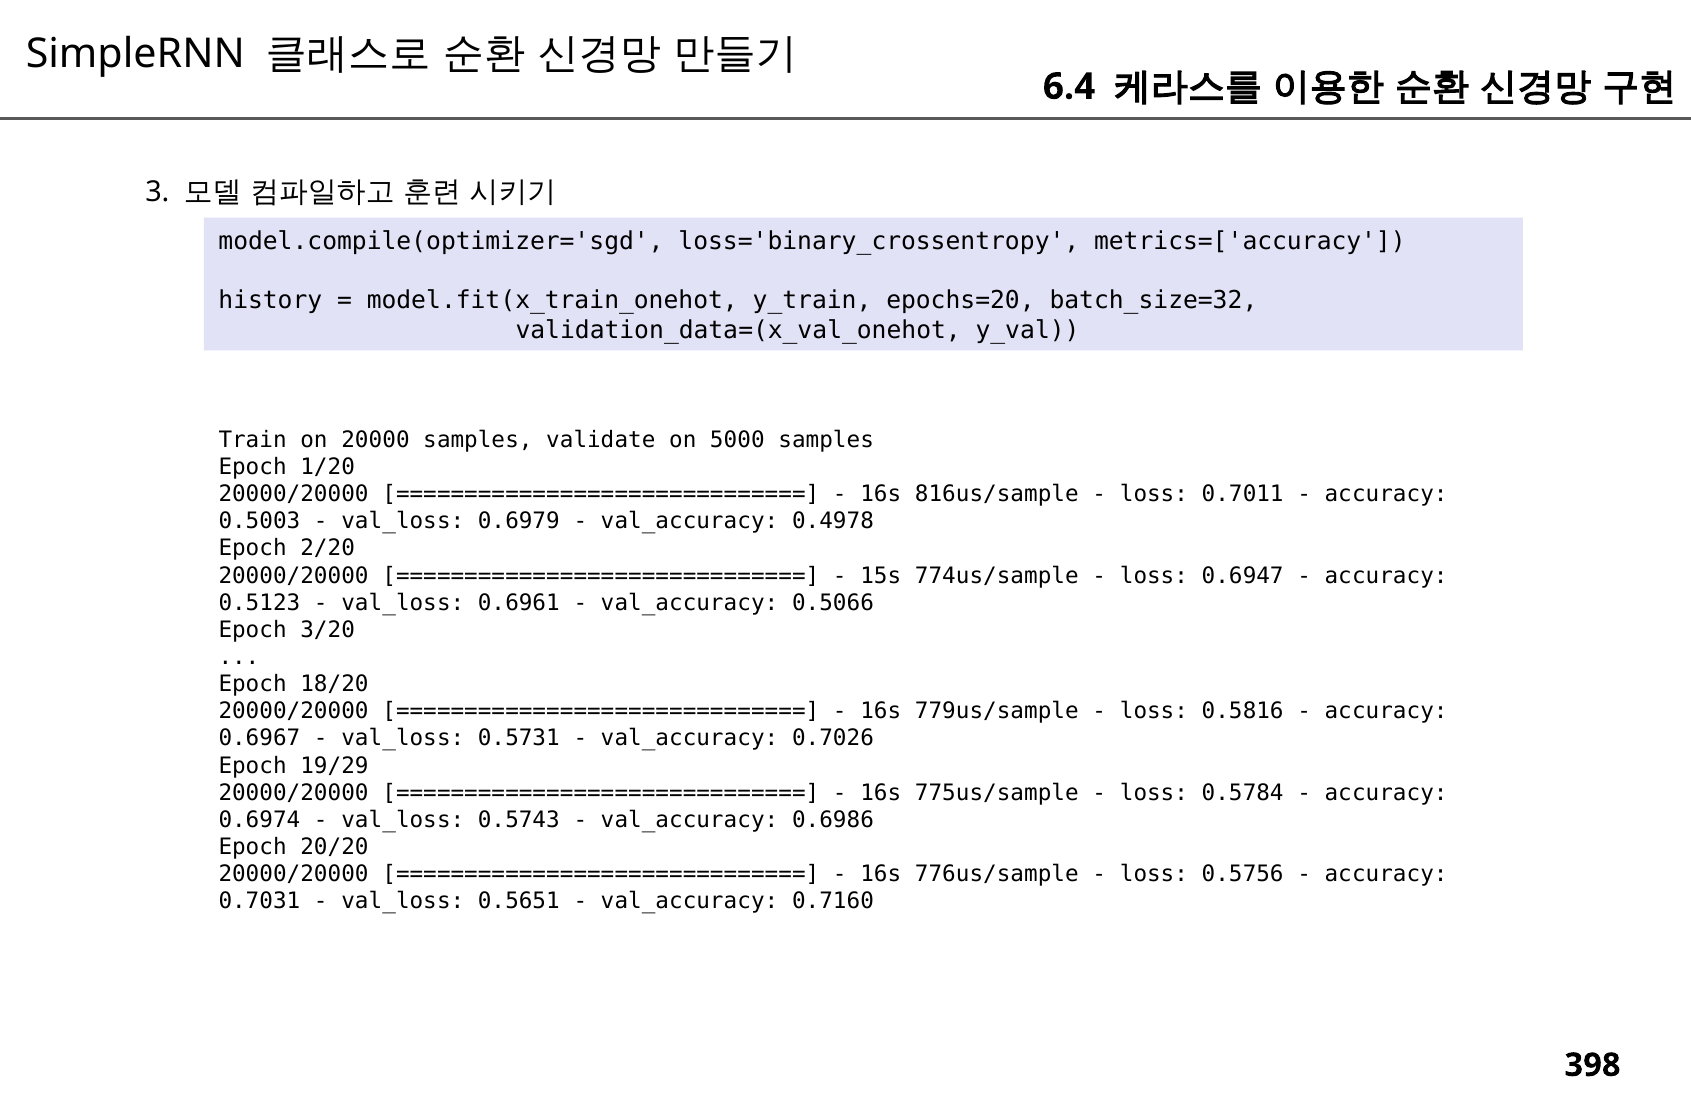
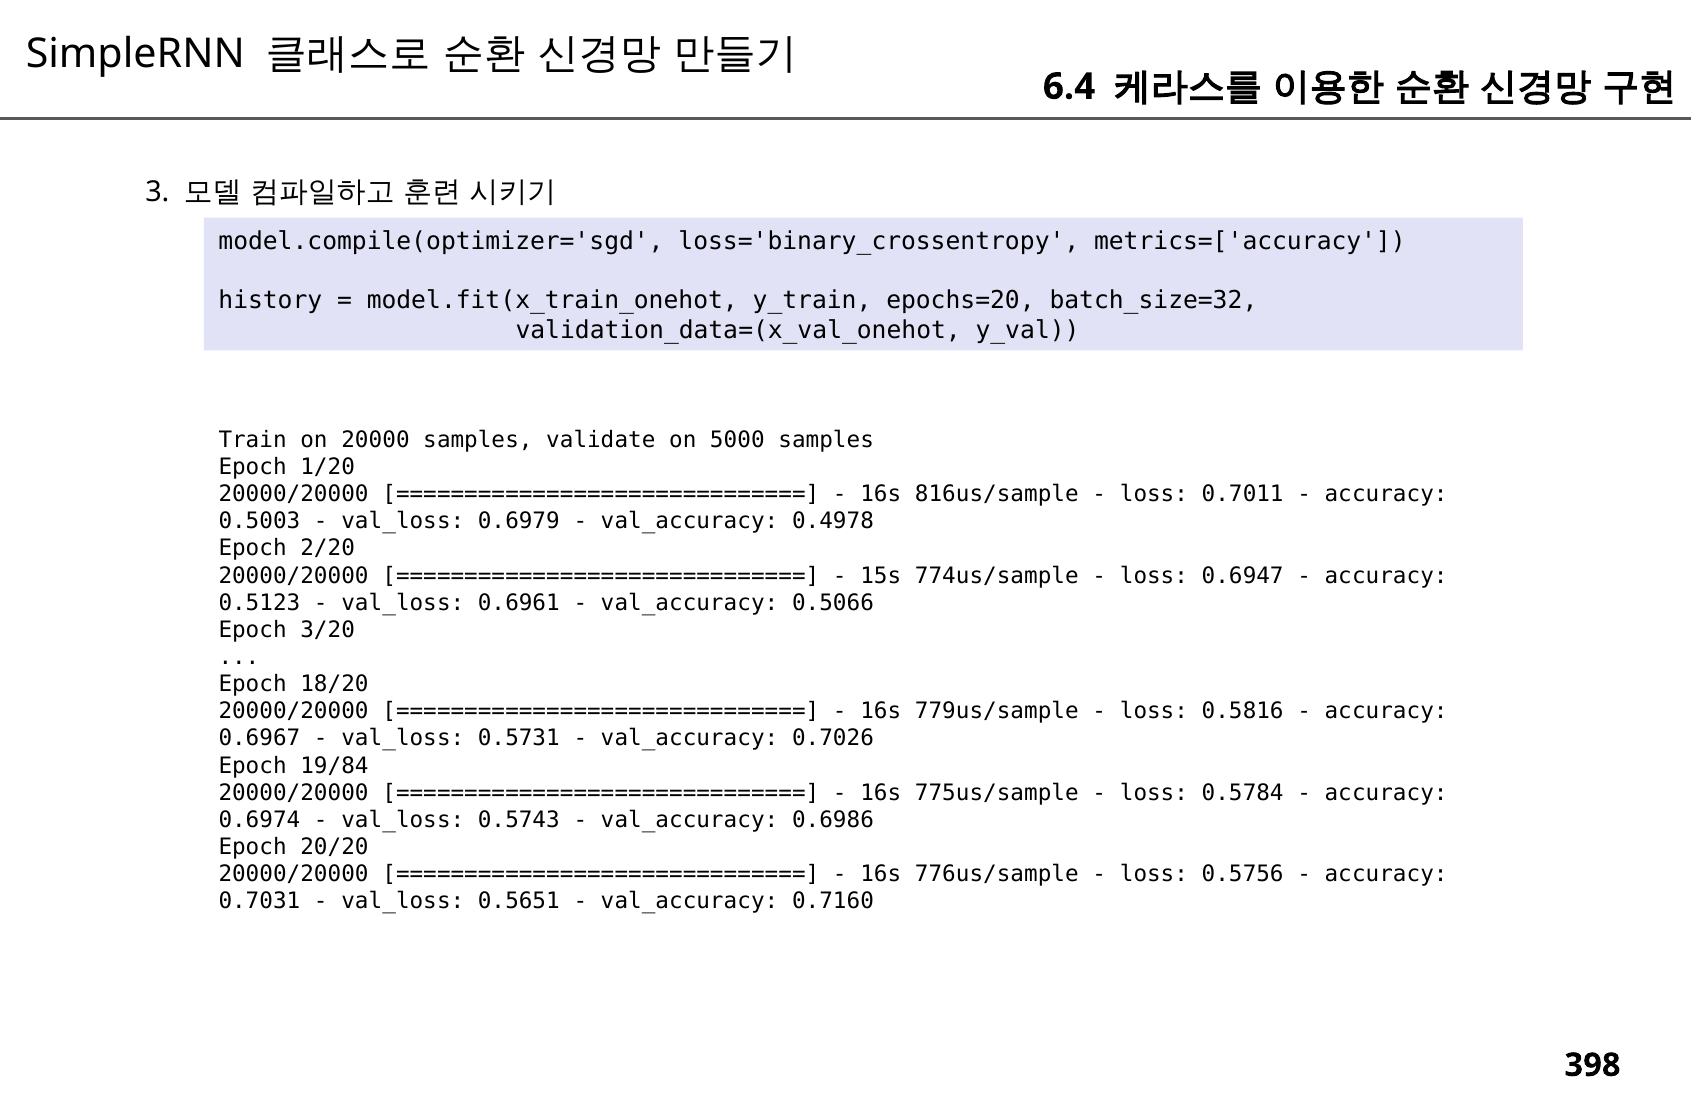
19/29: 19/29 -> 19/84
